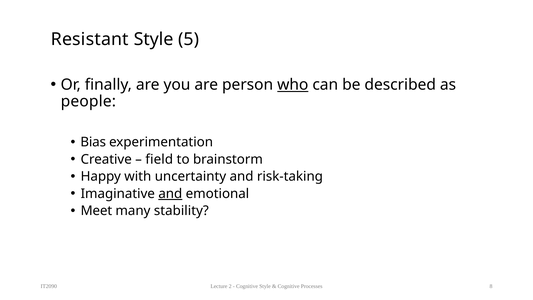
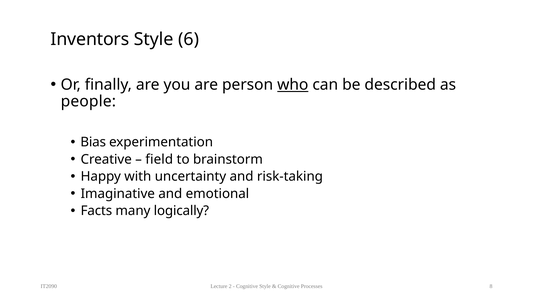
Resistant: Resistant -> Inventors
5: 5 -> 6
and at (170, 194) underline: present -> none
Meet: Meet -> Facts
stability: stability -> logically
